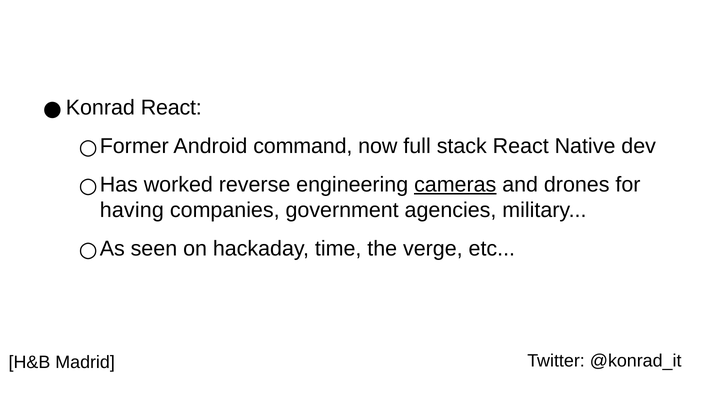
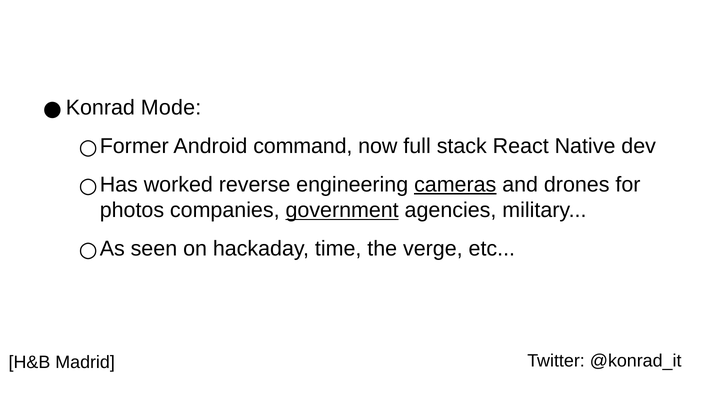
React at (171, 108): React -> Mode
having: having -> photos
government underline: none -> present
